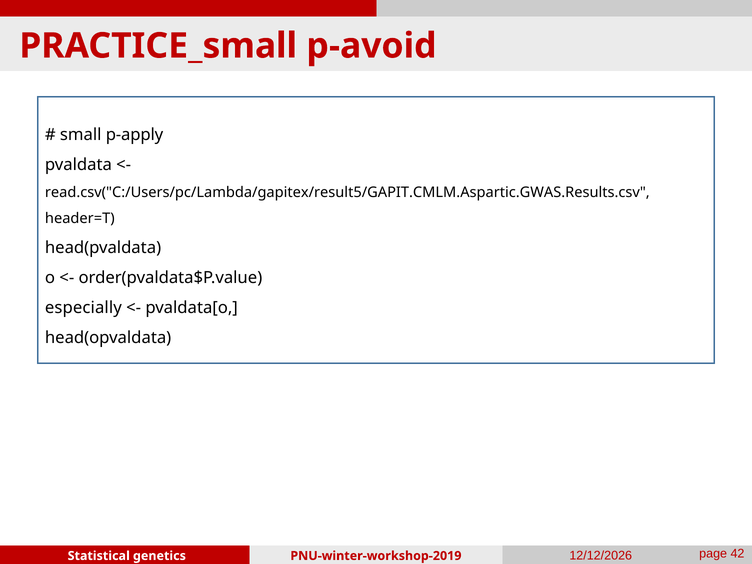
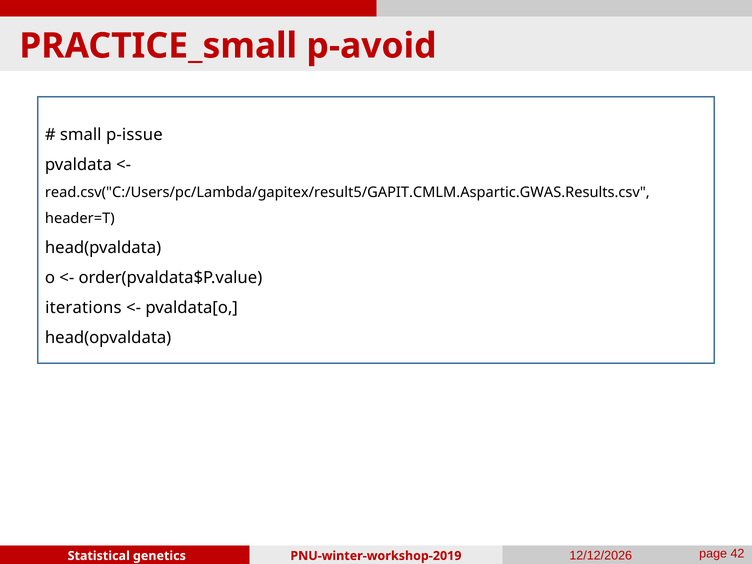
p-apply: p-apply -> p-issue
especially: especially -> iterations
